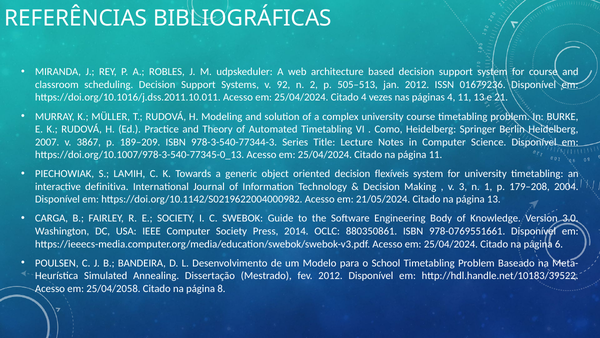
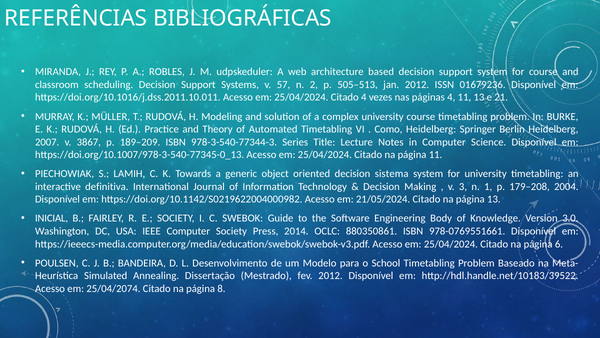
92: 92 -> 57
flexíveis: flexíveis -> sistema
CARGA: CARGA -> INICIAL
25/04/2058: 25/04/2058 -> 25/04/2074
